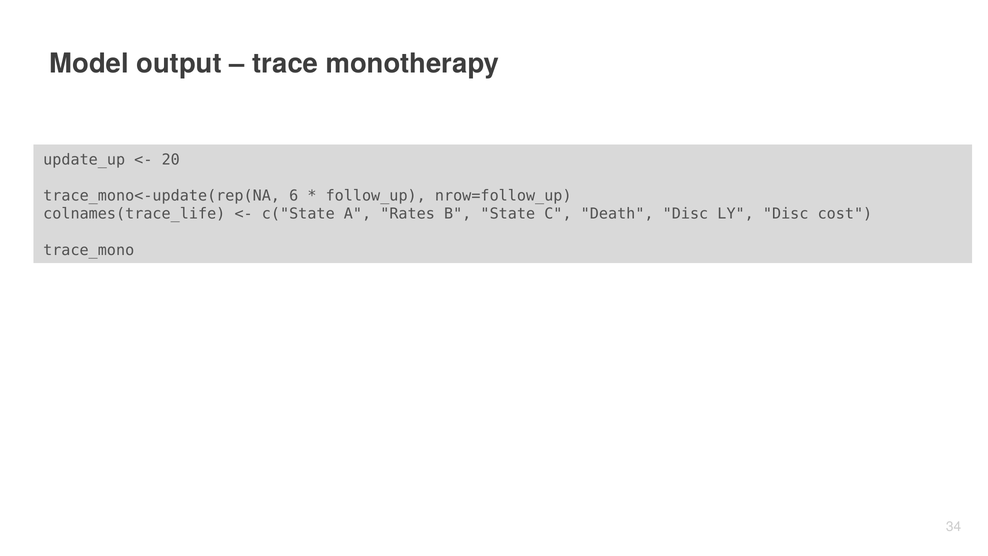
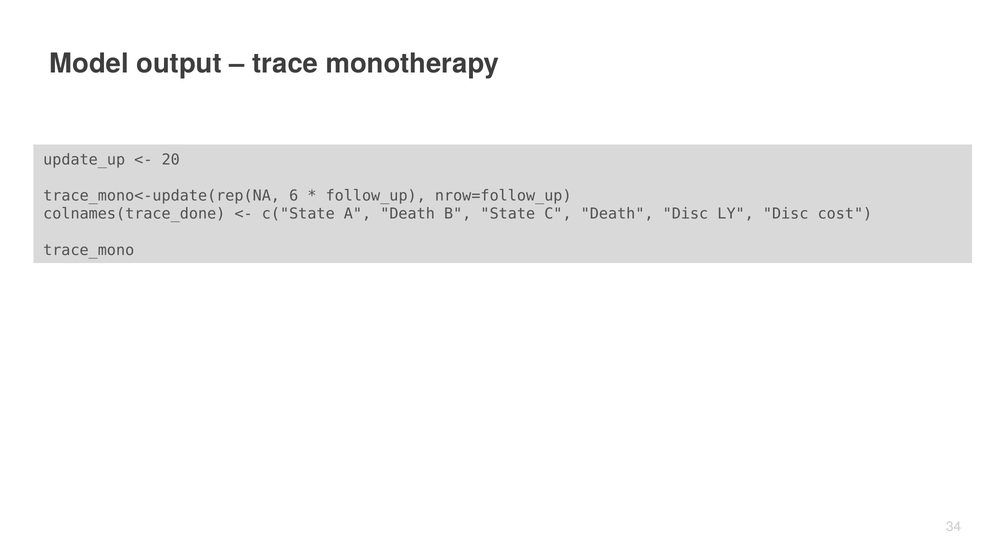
colnames(trace_life: colnames(trace_life -> colnames(trace_done
A Rates: Rates -> Death
